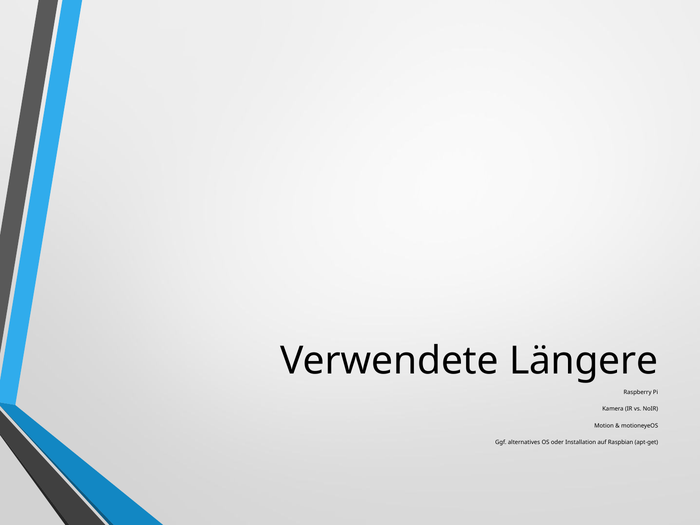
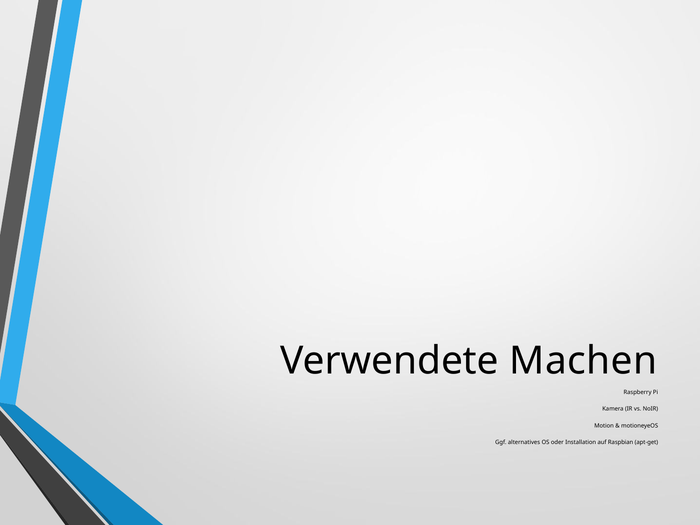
Längere: Längere -> Machen
